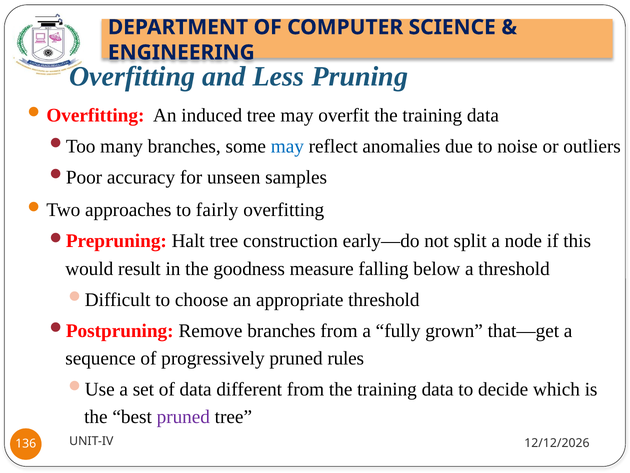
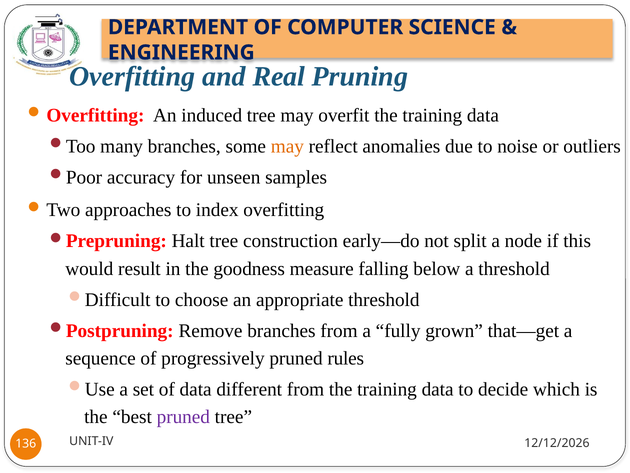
Less: Less -> Real
may at (287, 146) colour: blue -> orange
fairly: fairly -> index
